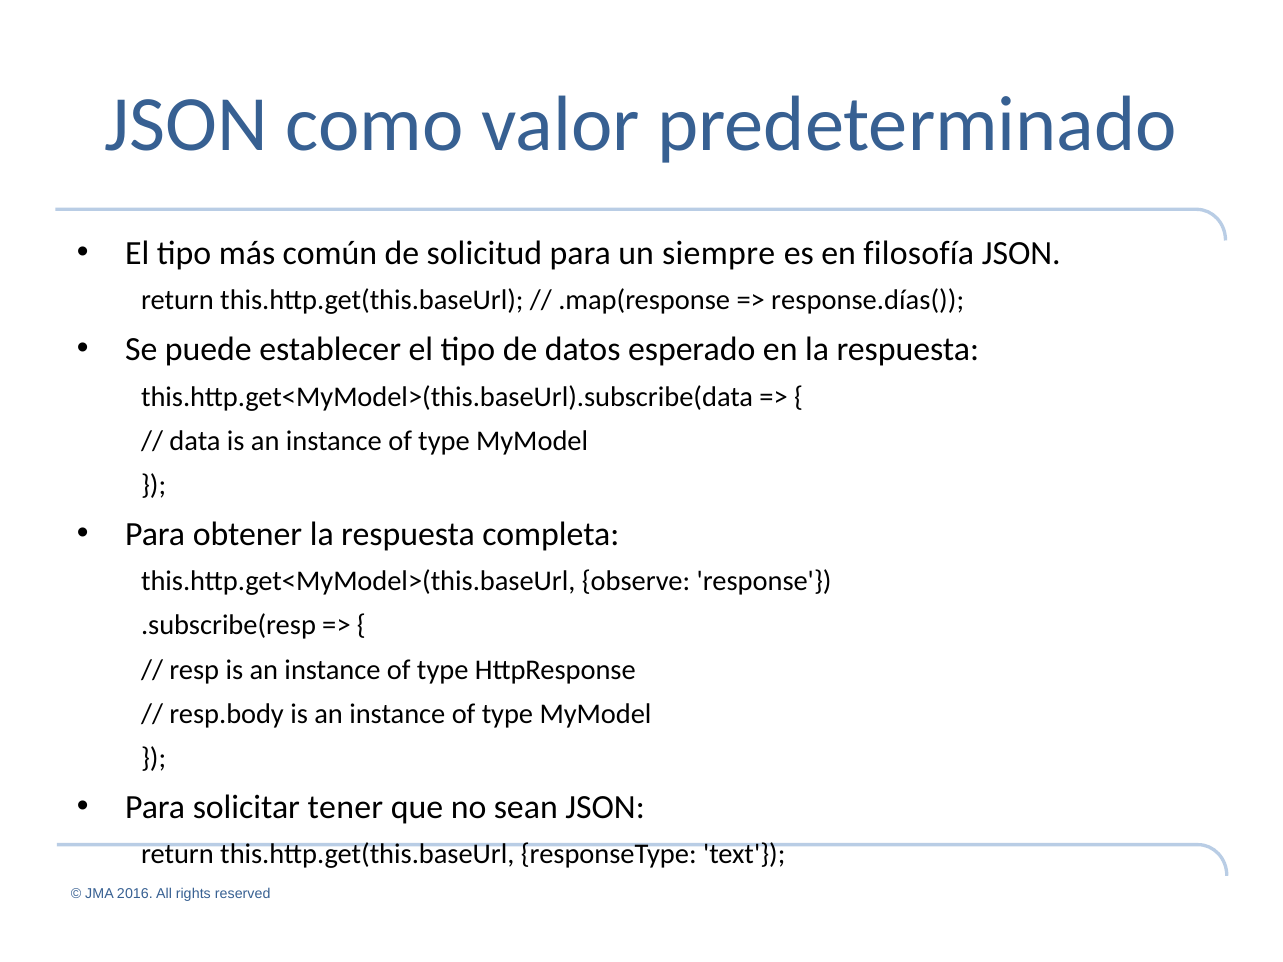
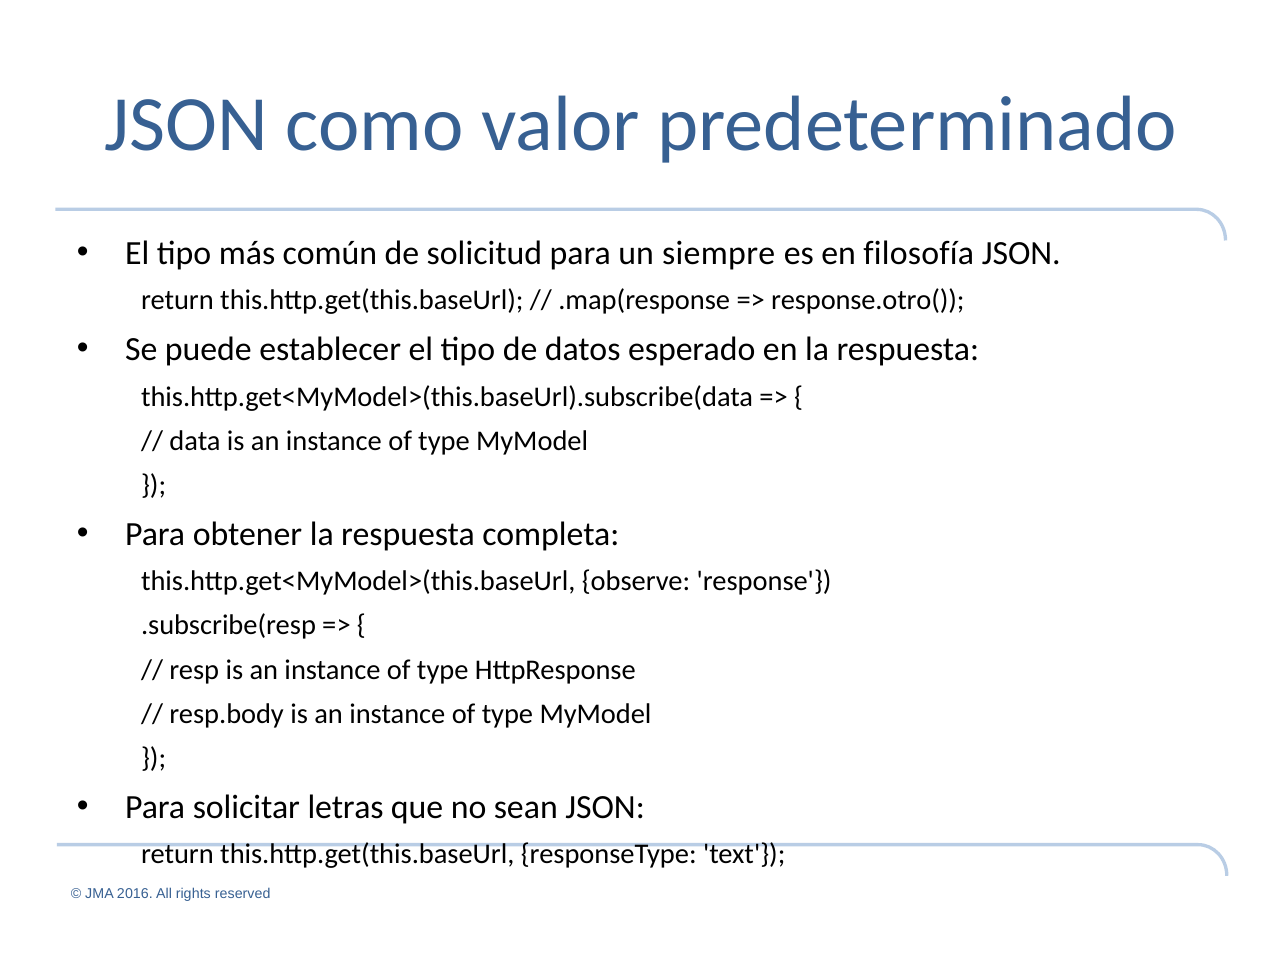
response.días(: response.días( -> response.otro(
tener: tener -> letras
